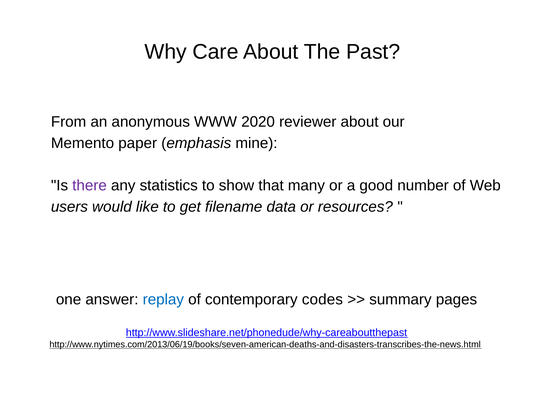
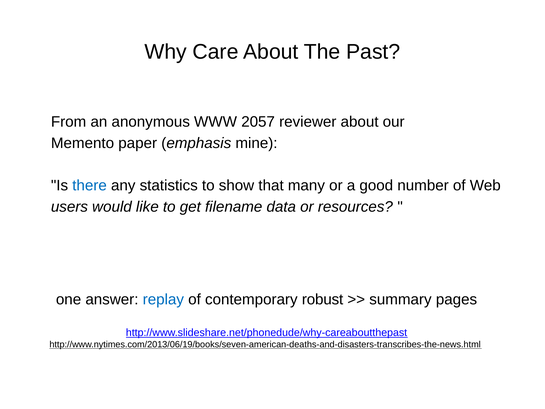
2020: 2020 -> 2057
there colour: purple -> blue
codes: codes -> robust
